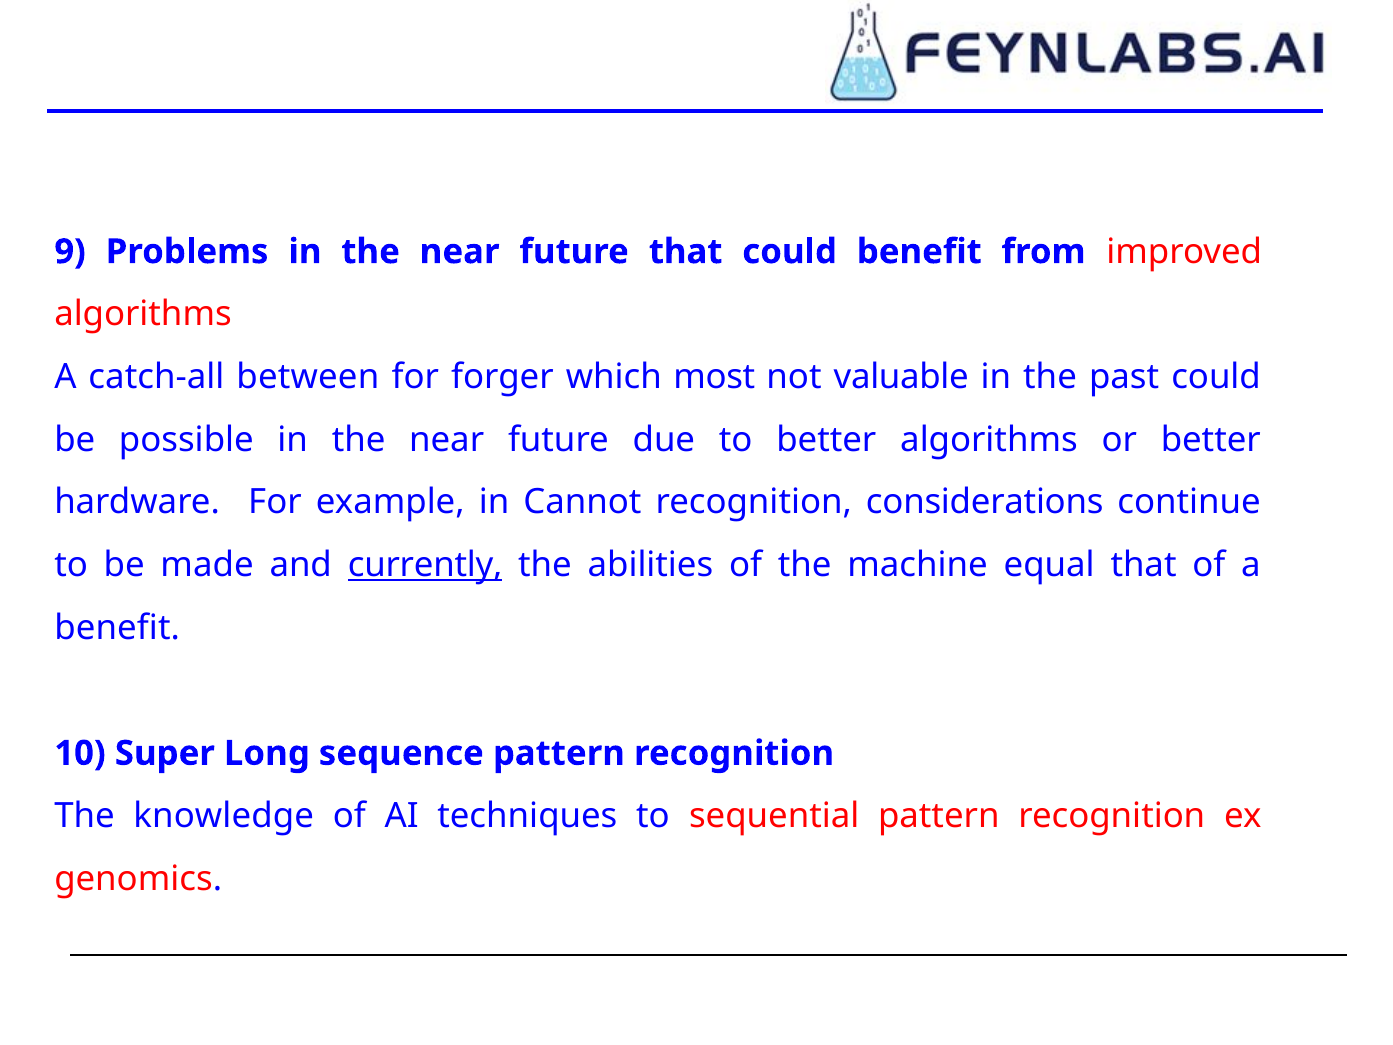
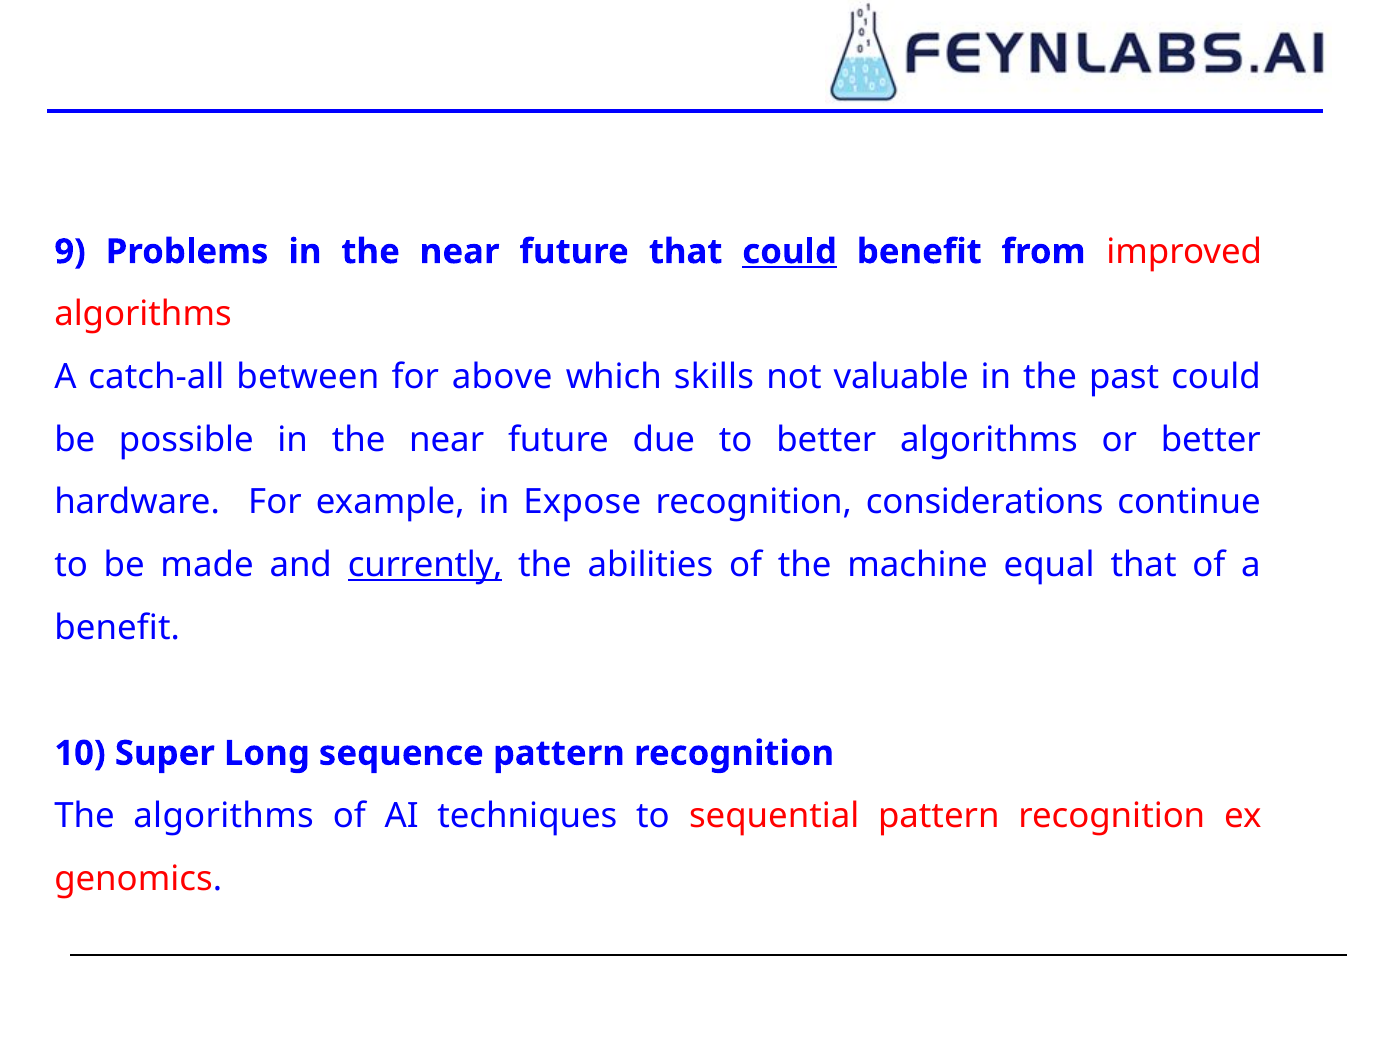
could at (790, 252) underline: none -> present
forger: forger -> above
most: most -> skills
Cannot: Cannot -> Expose
The knowledge: knowledge -> algorithms
